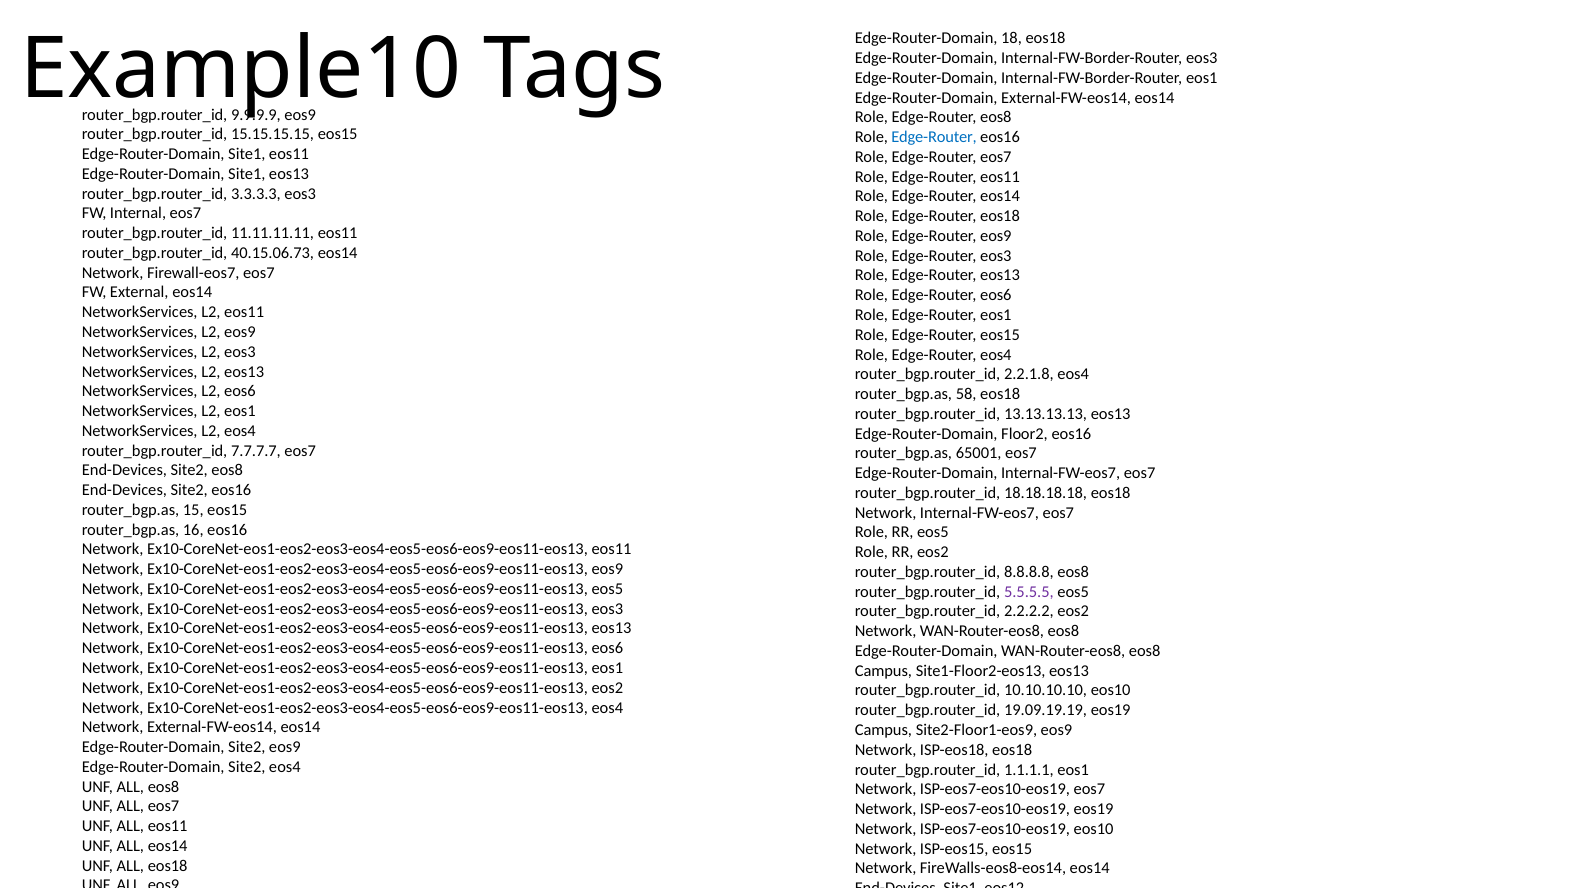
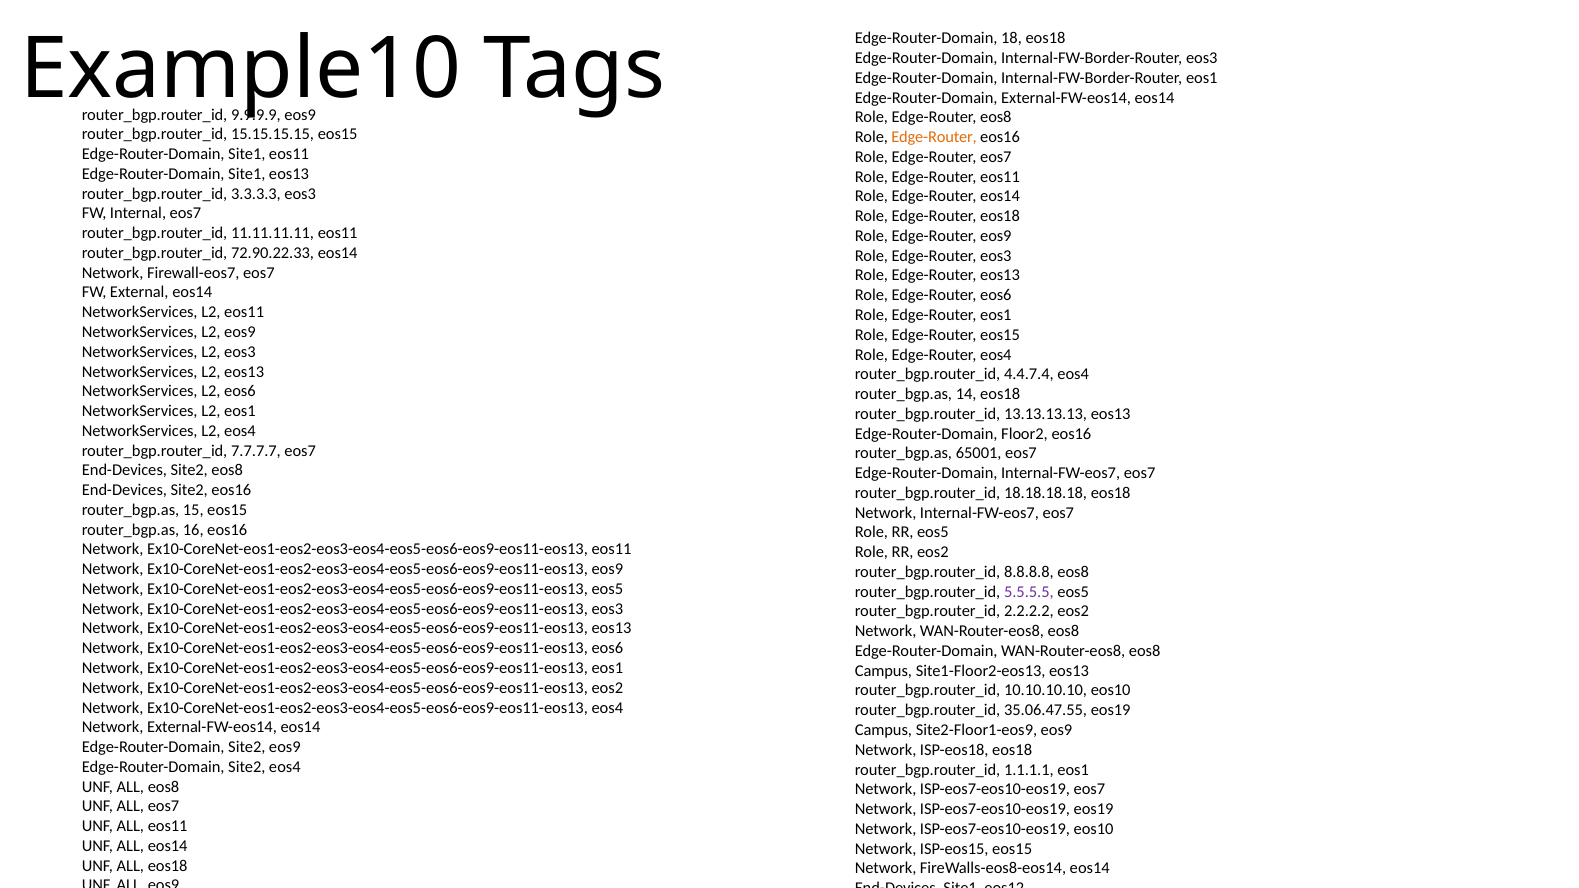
Edge-Router at (934, 137) colour: blue -> orange
40.15.06.73: 40.15.06.73 -> 72.90.22.33
2.2.1.8: 2.2.1.8 -> 4.4.7.4
58: 58 -> 14
19.09.19.19: 19.09.19.19 -> 35.06.47.55
